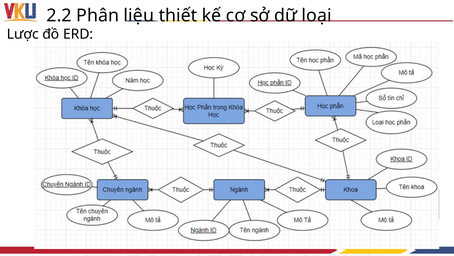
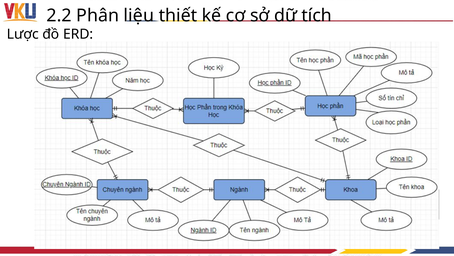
loại: loại -> tích
